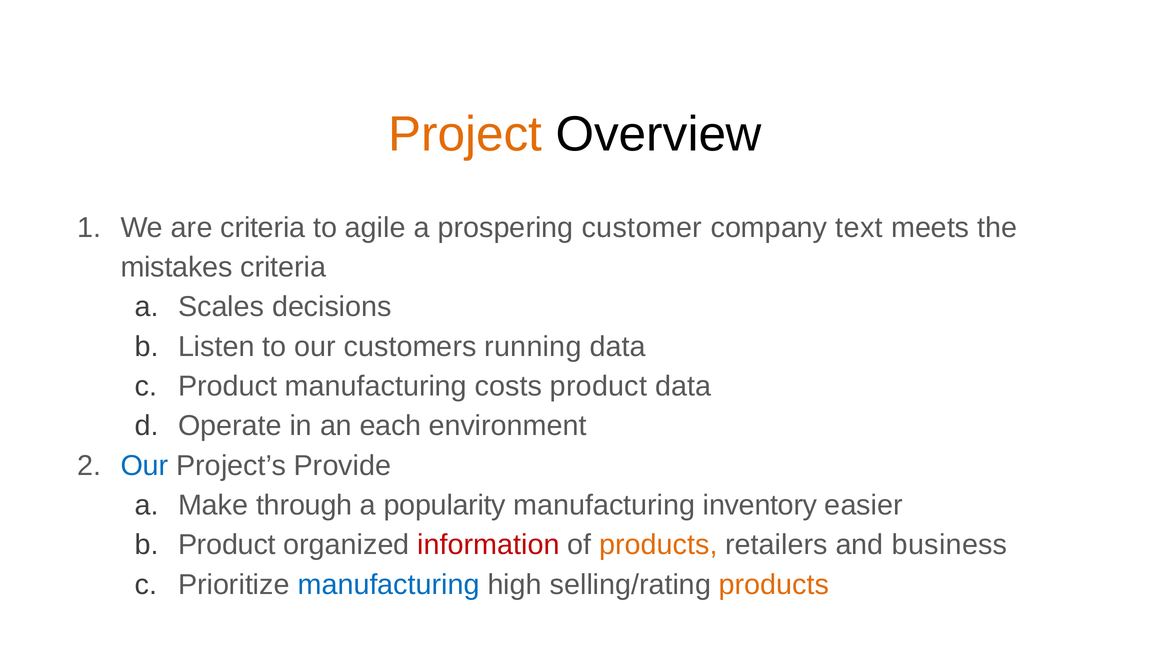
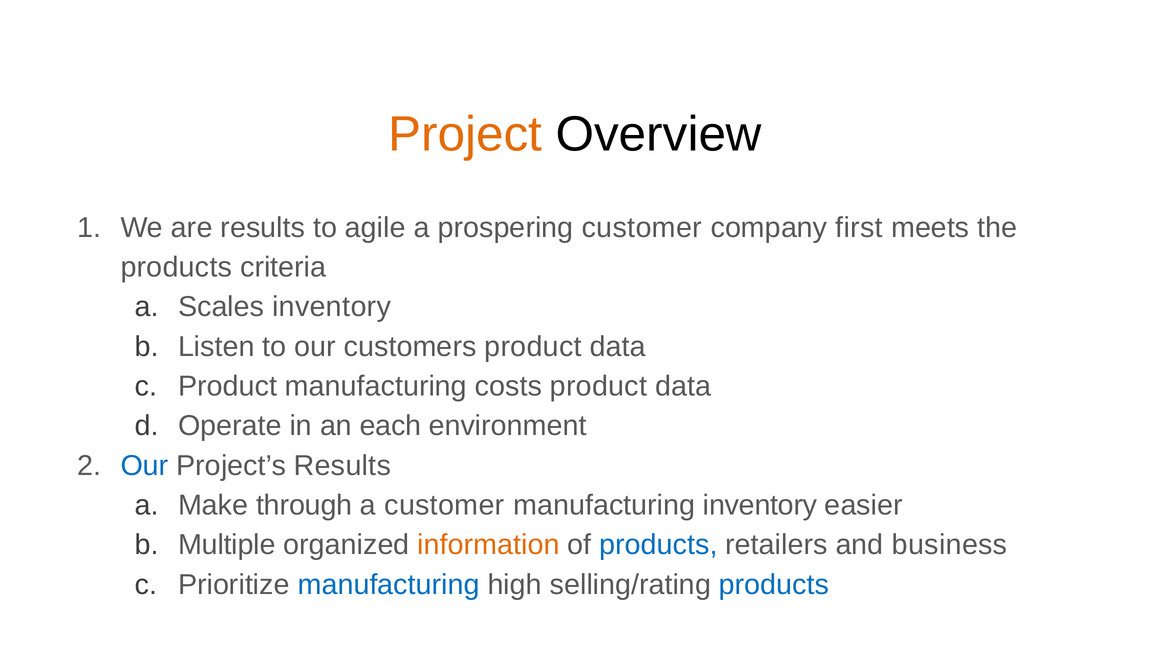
are criteria: criteria -> results
text: text -> first
mistakes at (176, 267): mistakes -> products
Scales decisions: decisions -> inventory
customers running: running -> product
Project’s Provide: Provide -> Results
a popularity: popularity -> customer
Product at (227, 545): Product -> Multiple
information colour: red -> orange
products at (658, 545) colour: orange -> blue
products at (774, 585) colour: orange -> blue
